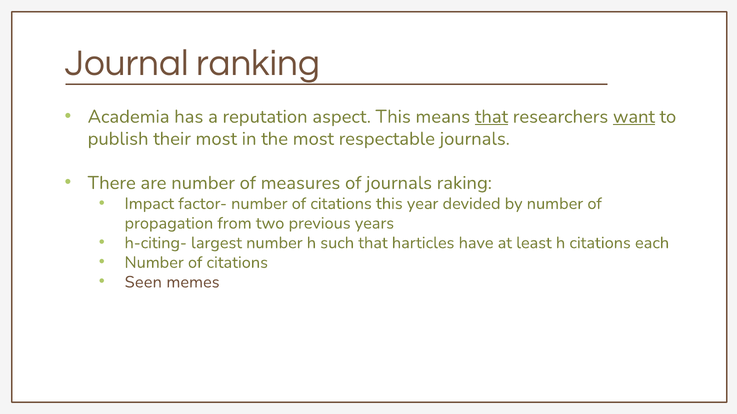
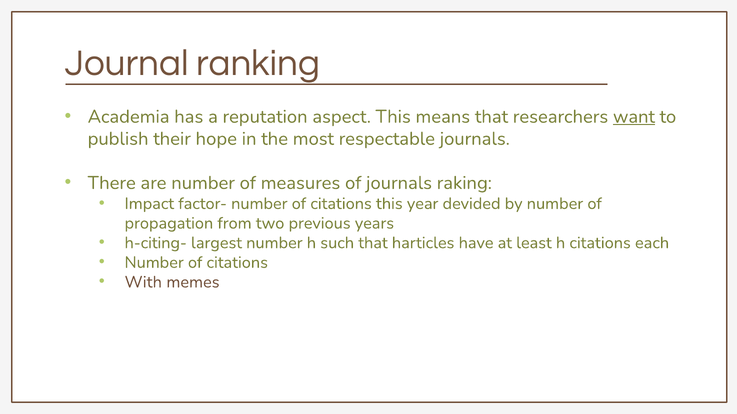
that at (491, 117) underline: present -> none
their most: most -> hope
Seen: Seen -> With
